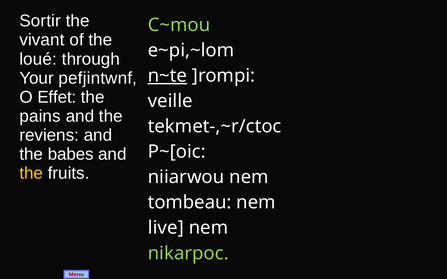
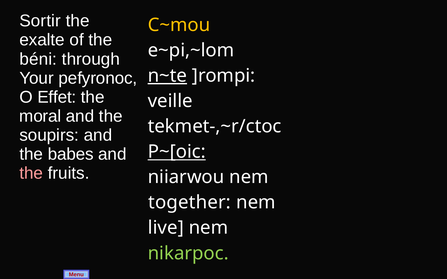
C~mou colour: light green -> yellow
vivant: vivant -> exalte
loué: loué -> béni
pefjintwnf: pefjintwnf -> pefyronoc
pains: pains -> moral
reviens: reviens -> soupirs
P~[oic underline: none -> present
the at (31, 173) colour: yellow -> pink
tombeau: tombeau -> together
